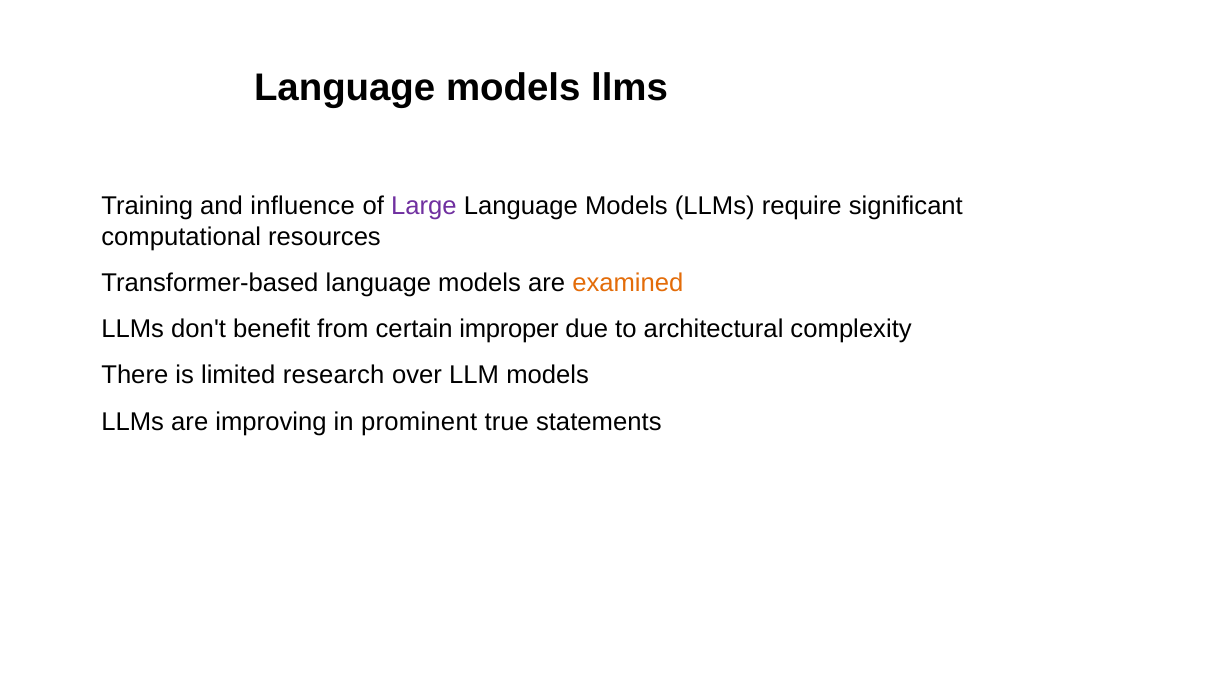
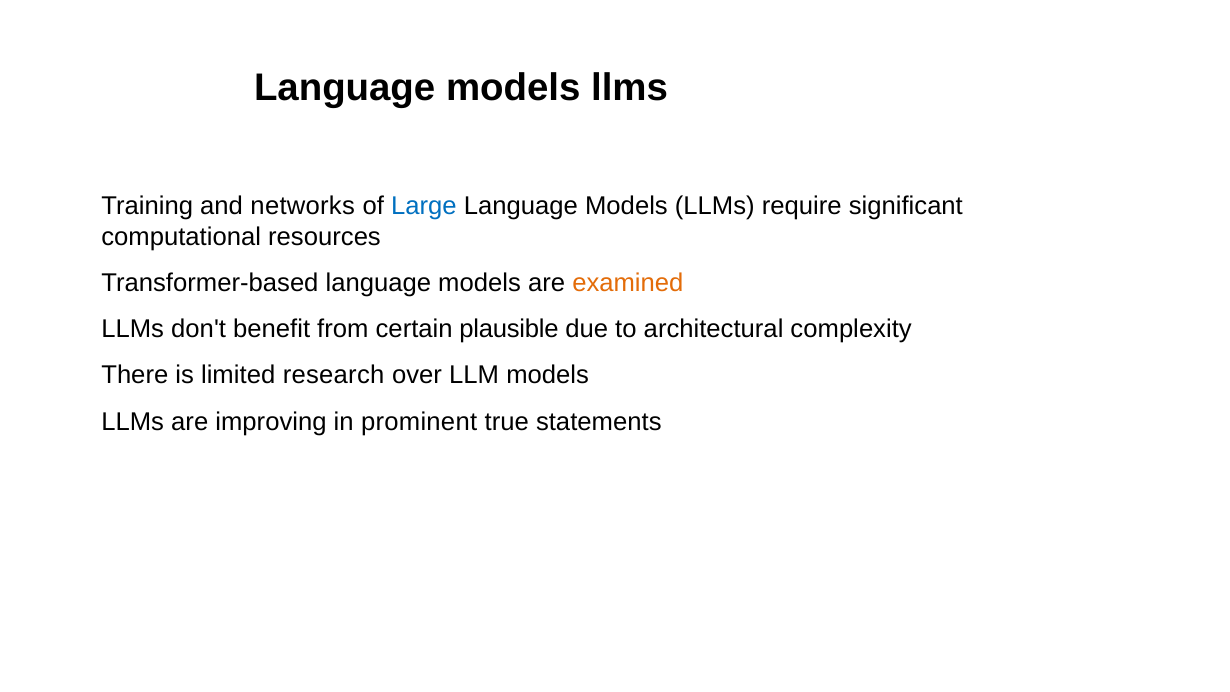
influence: influence -> networks
Large colour: purple -> blue
improper: improper -> plausible
